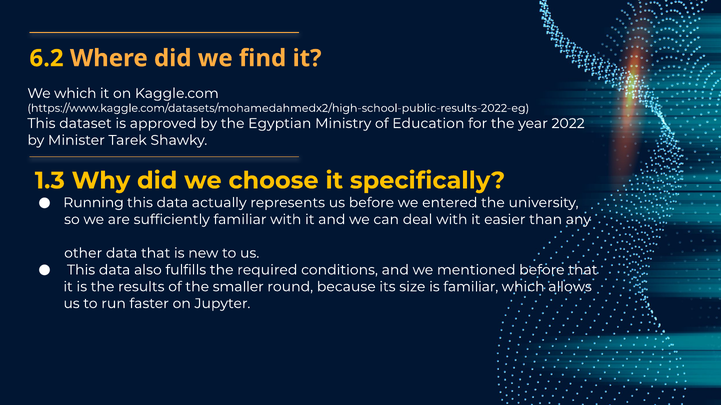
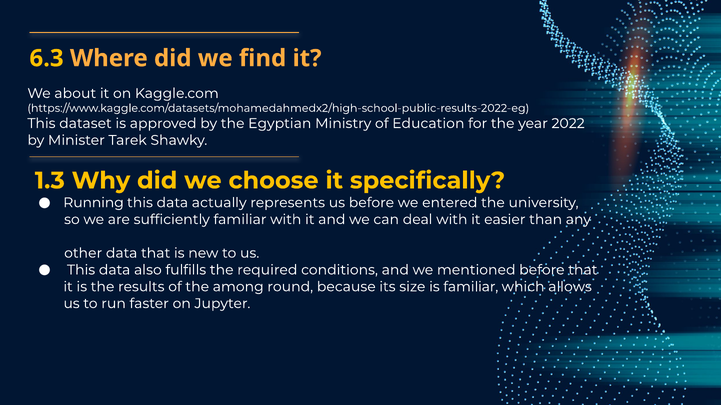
6.2: 6.2 -> 6.3
We which: which -> about
smaller: smaller -> among
